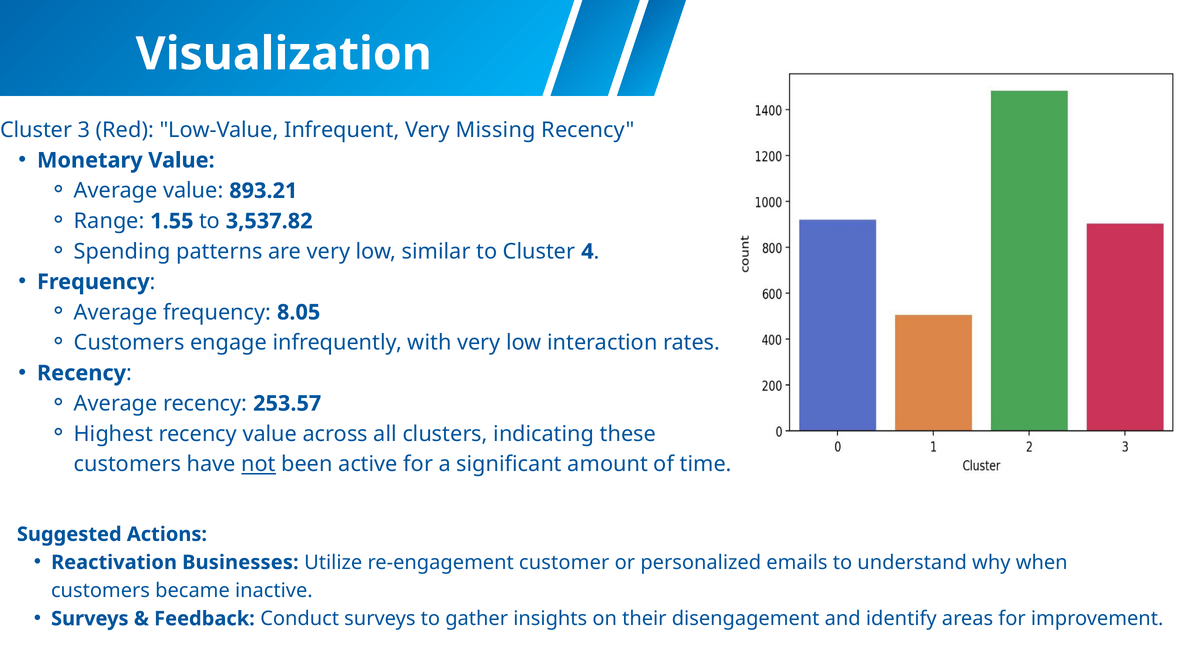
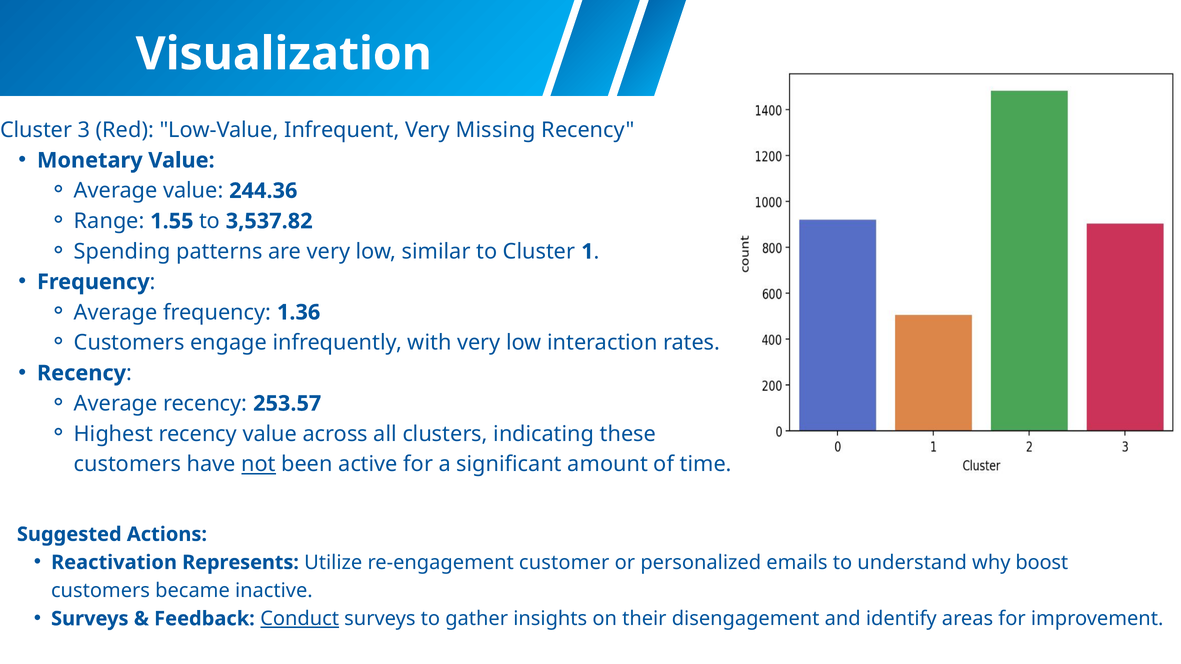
893.21: 893.21 -> 244.36
4: 4 -> 1
8.05: 8.05 -> 1.36
Businesses: Businesses -> Represents
when: when -> boost
Conduct underline: none -> present
